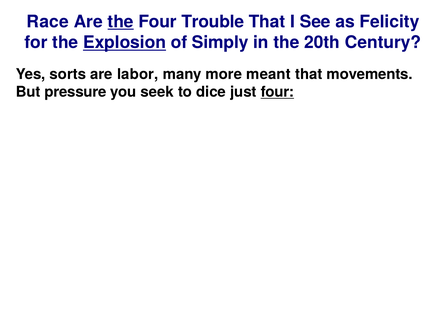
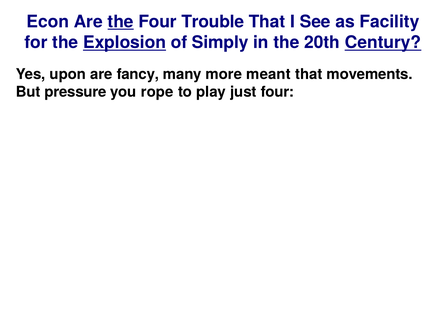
Race: Race -> Econ
Felicity: Felicity -> Facility
Century underline: none -> present
sorts: sorts -> upon
labor: labor -> fancy
seek: seek -> rope
dice: dice -> play
four at (277, 92) underline: present -> none
